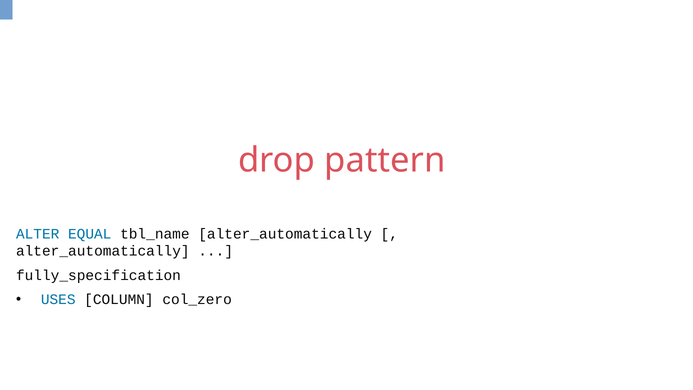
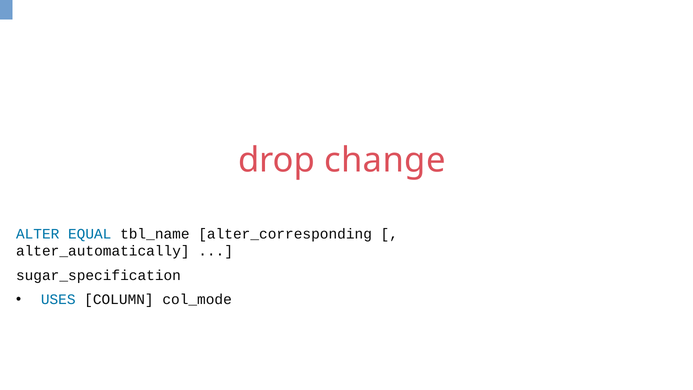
pattern: pattern -> change
tbl_name alter_automatically: alter_automatically -> alter_corresponding
fully_specification: fully_specification -> sugar_specification
col_zero: col_zero -> col_mode
